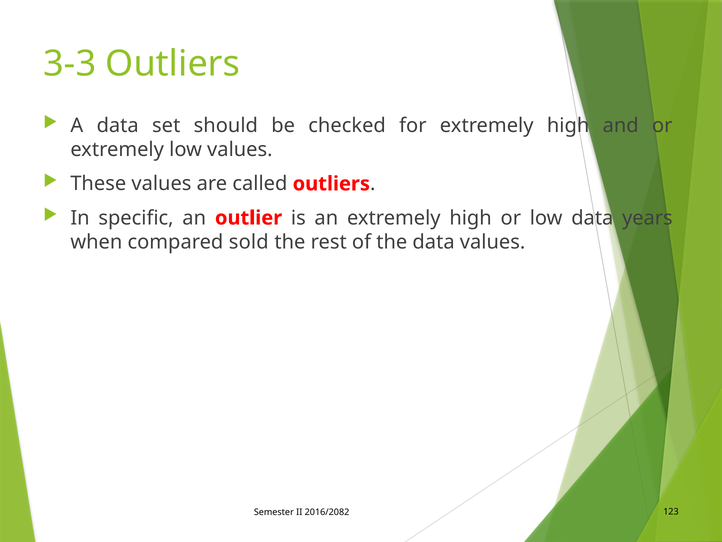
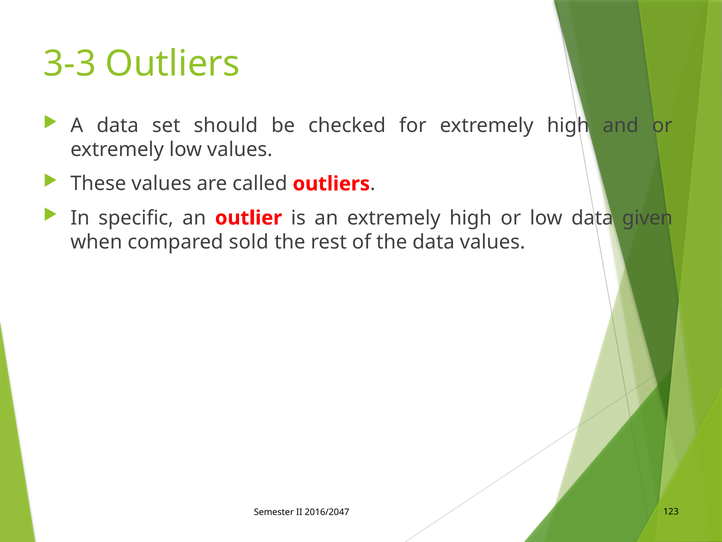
years: years -> given
2016/2082: 2016/2082 -> 2016/2047
